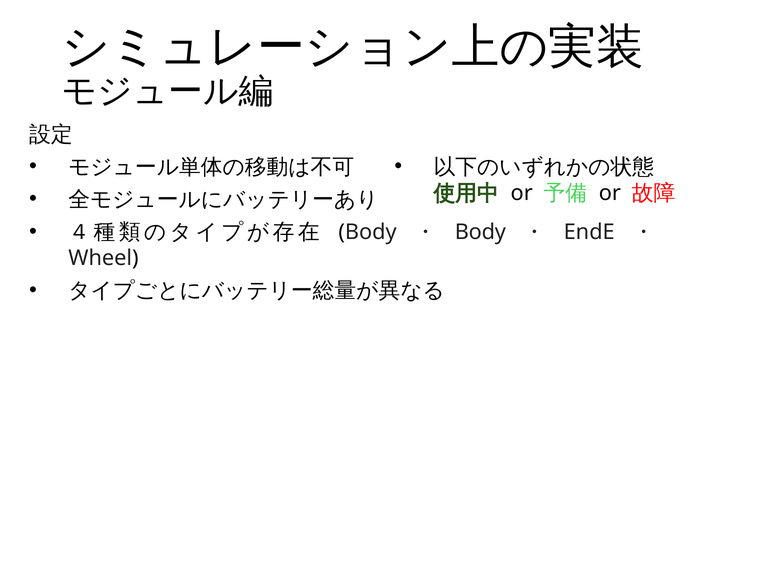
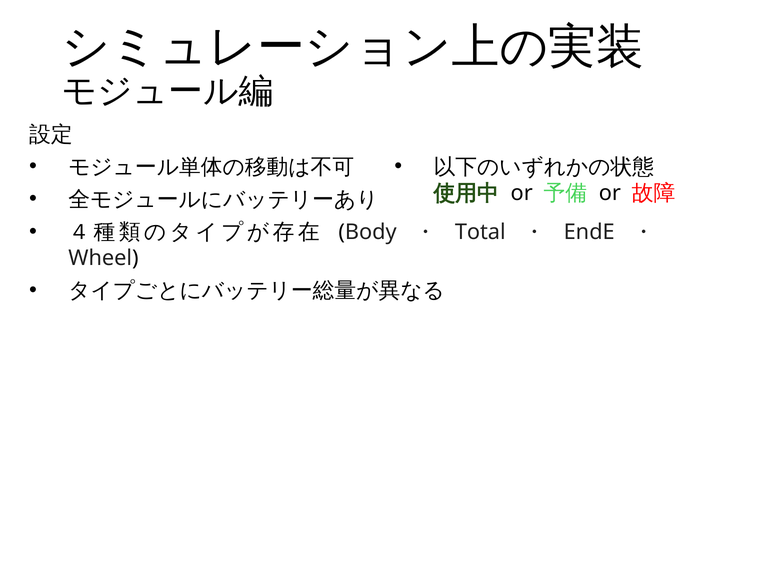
Body at (480, 232): Body -> Total
